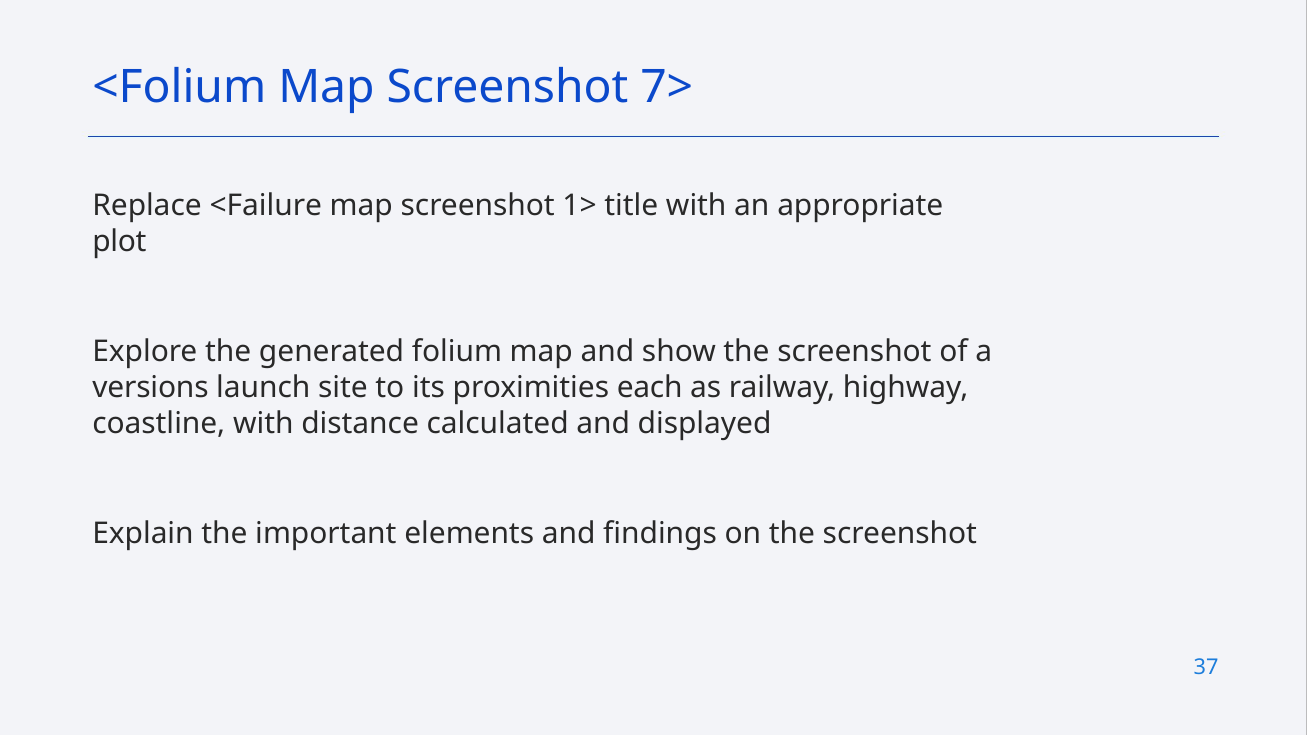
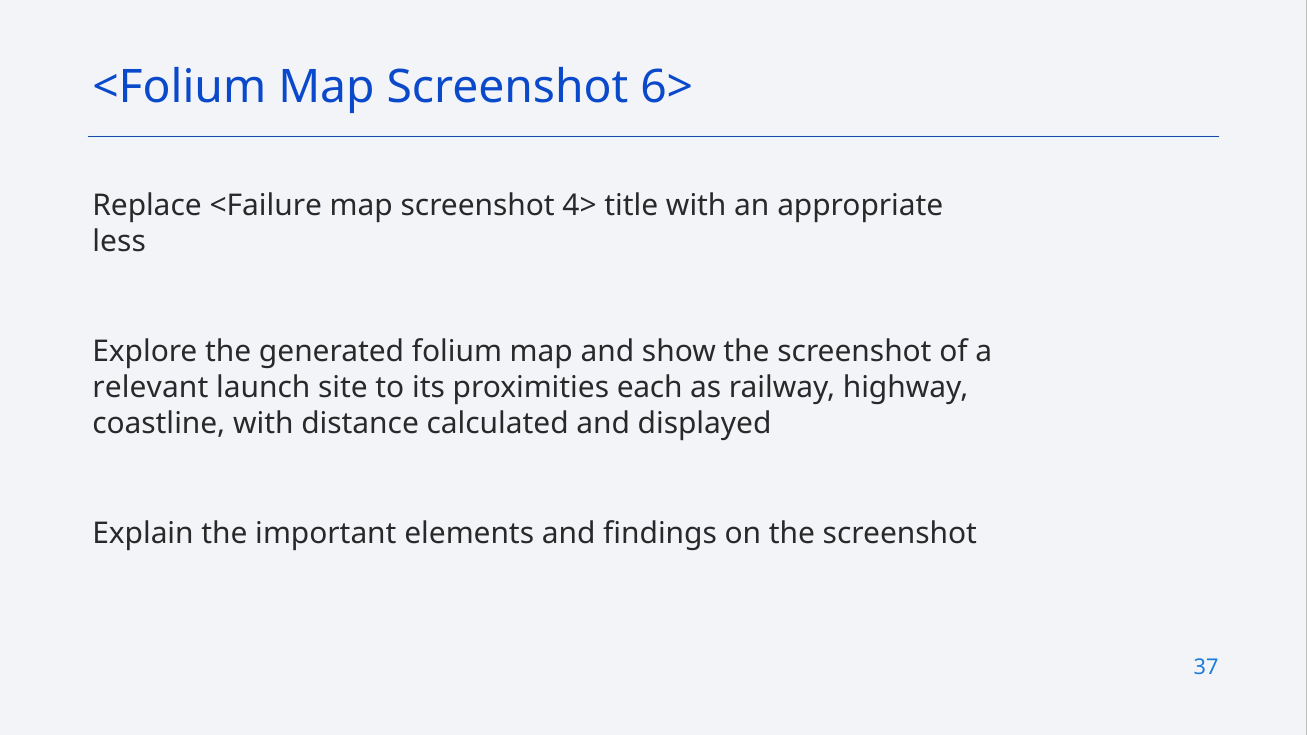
7>: 7> -> 6>
1>: 1> -> 4>
plot: plot -> less
versions: versions -> relevant
